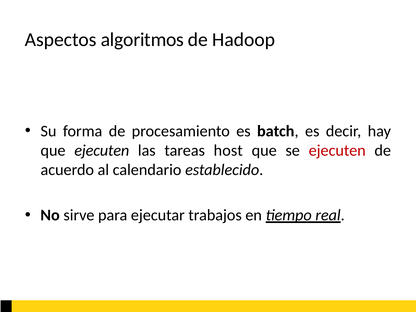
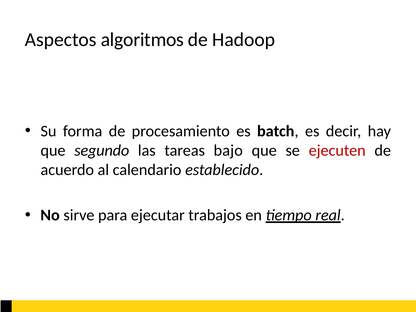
que ejecuten: ejecuten -> segundo
host: host -> bajo
